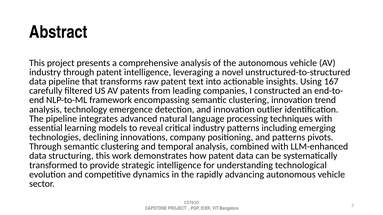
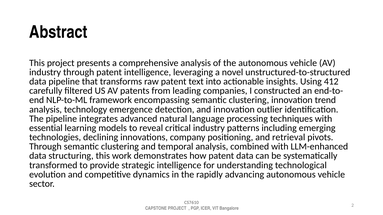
167: 167 -> 412
and patterns: patterns -> retrieval
